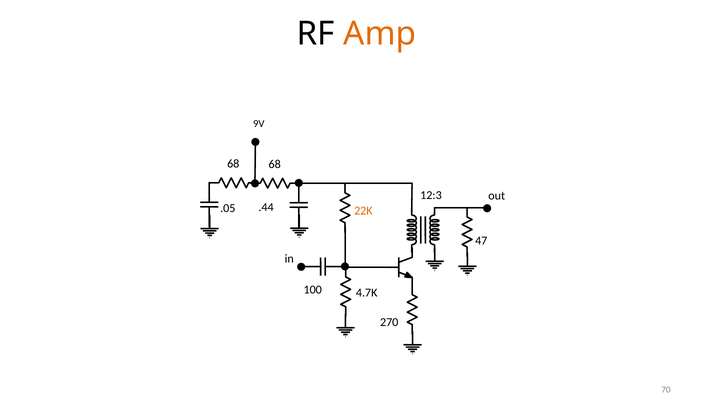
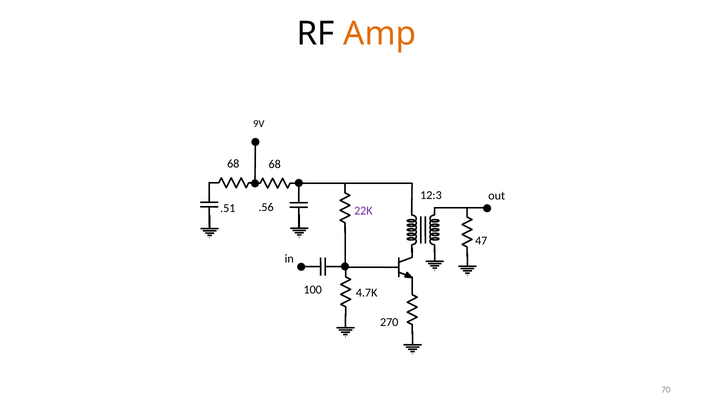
.44: .44 -> .56
.05: .05 -> .51
22K colour: orange -> purple
